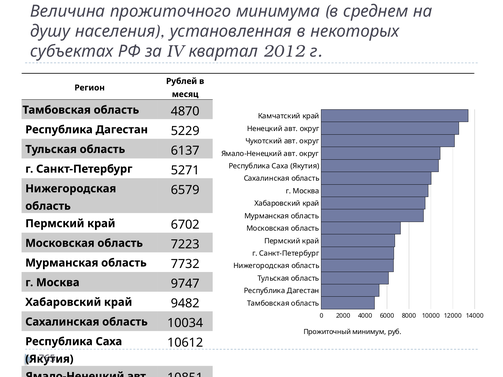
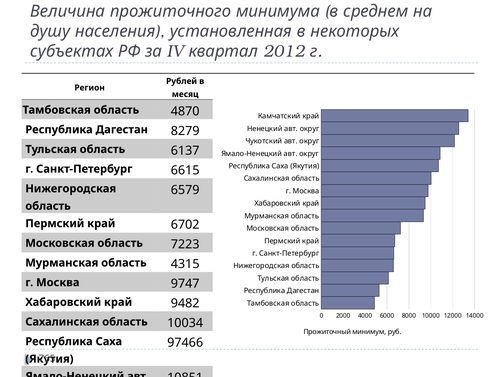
5229: 5229 -> 8279
5271: 5271 -> 6615
7732: 7732 -> 4315
10612: 10612 -> 97466
